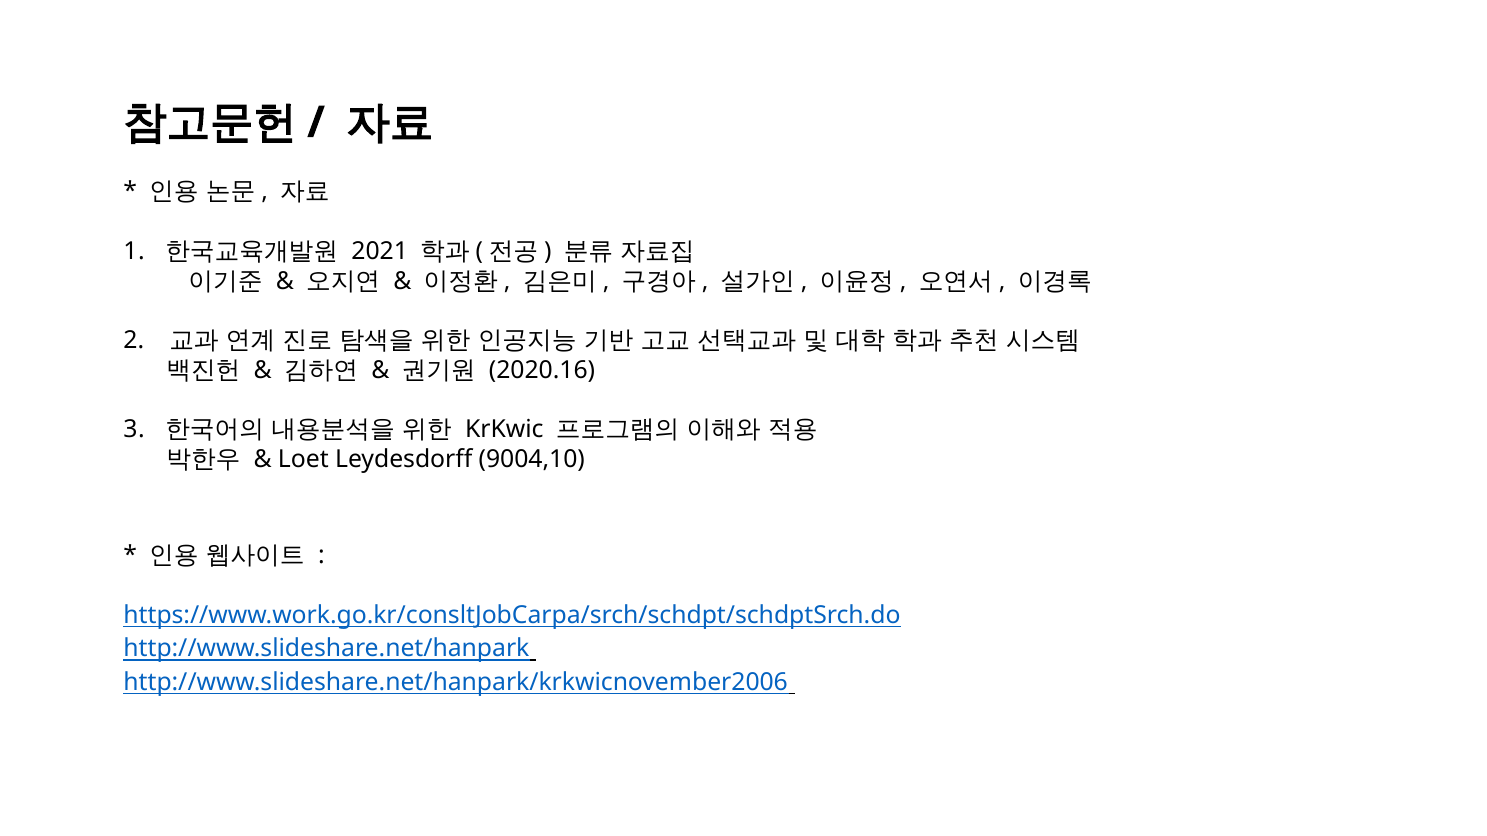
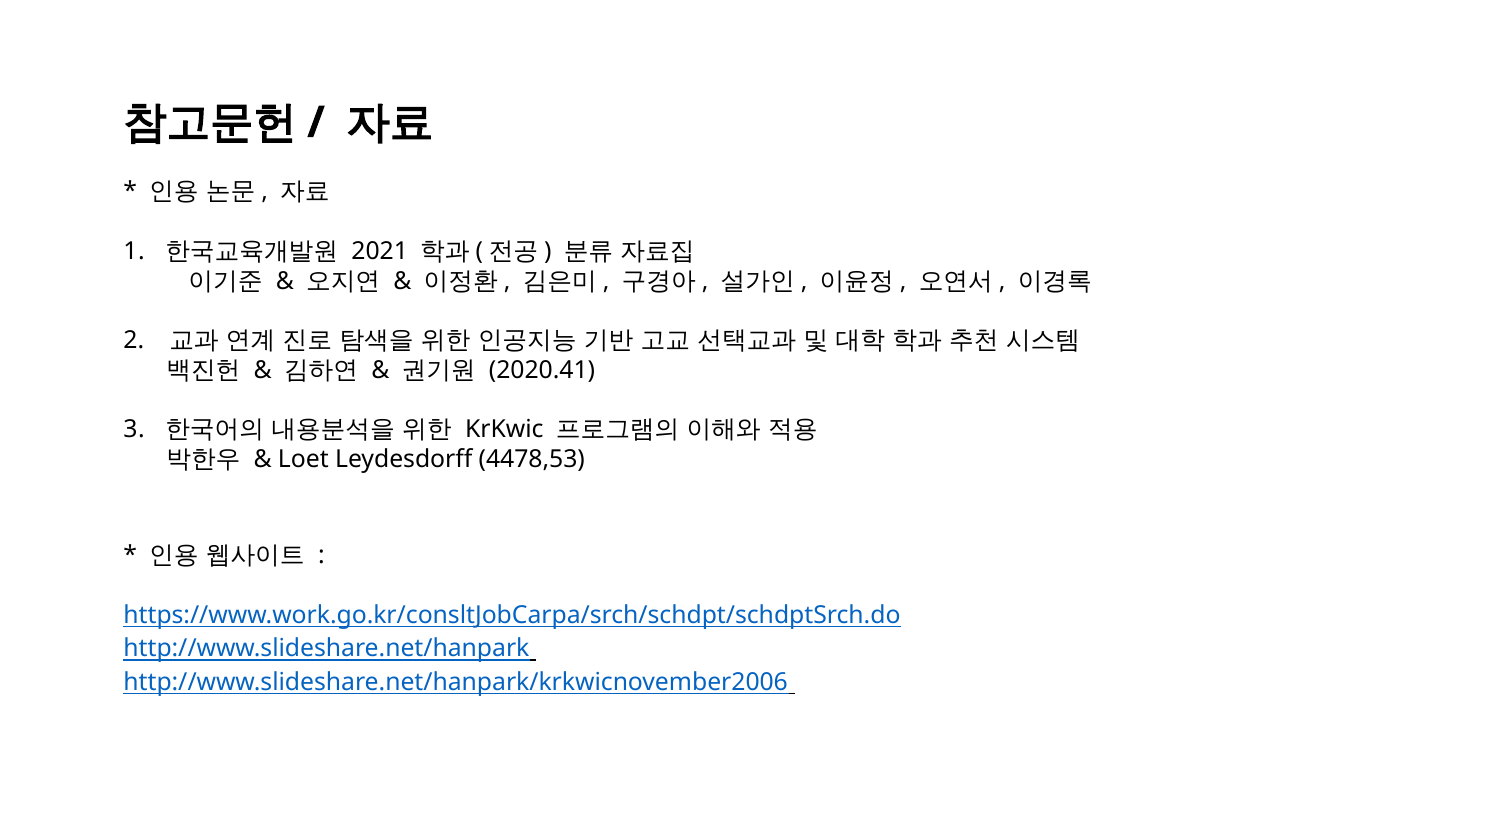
2020.16: 2020.16 -> 2020.41
9004,10: 9004,10 -> 4478,53
